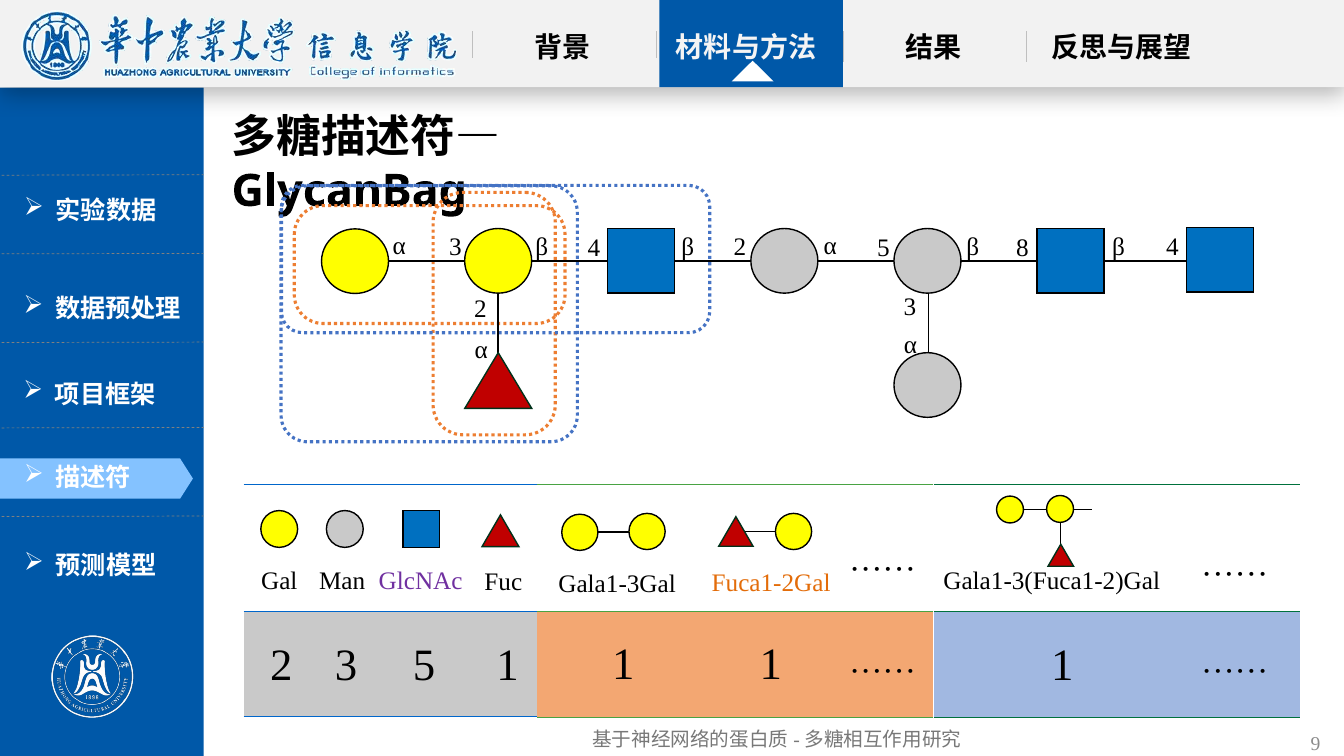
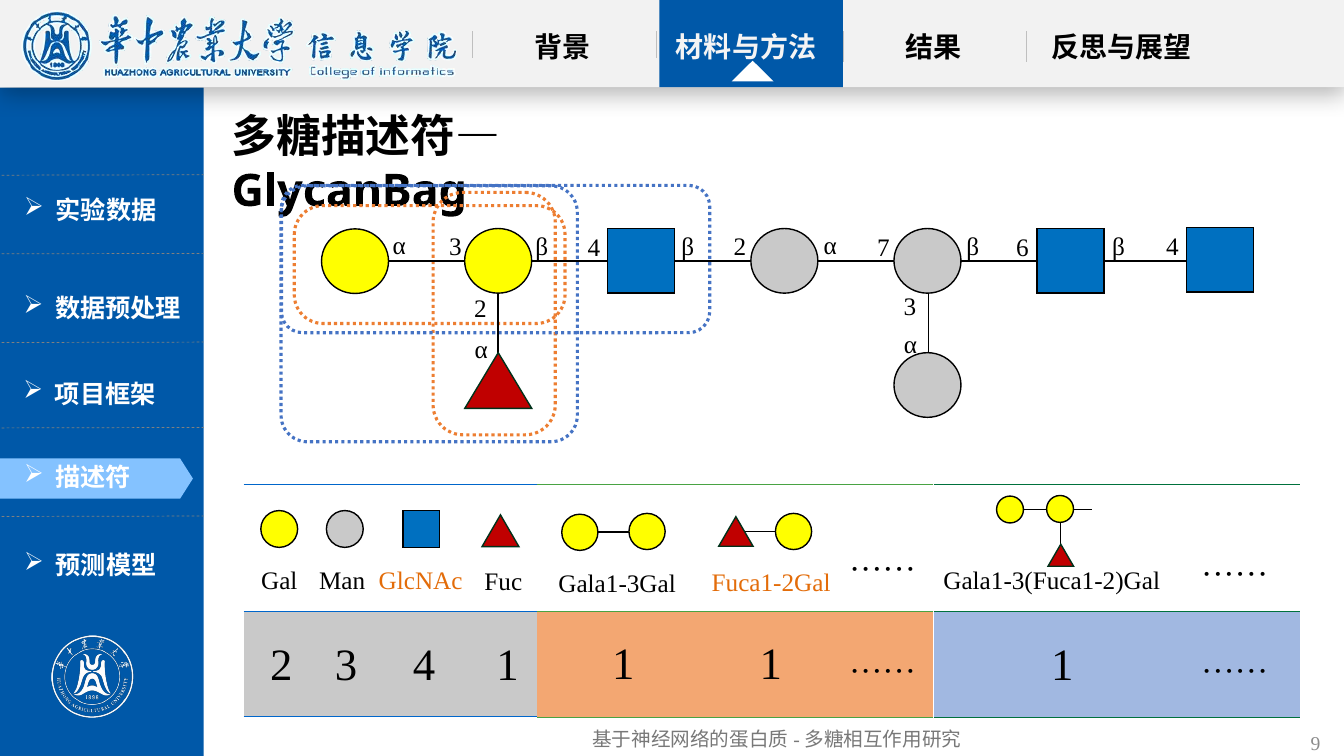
2 5: 5 -> 7
8: 8 -> 6
GlcNAc colour: purple -> orange
2 3 5: 5 -> 4
